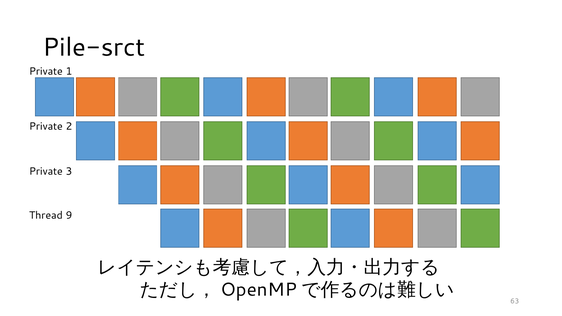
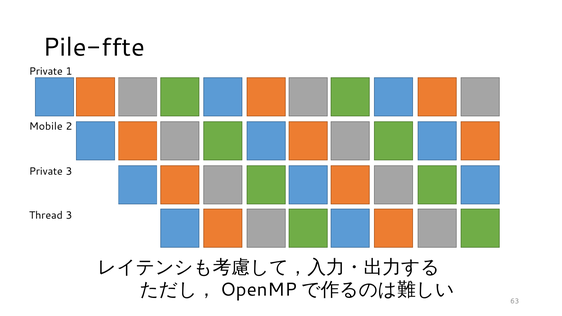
Pile-srct: Pile-srct -> Pile-ffte
Private at (46, 126): Private -> Mobile
Thread 9: 9 -> 3
